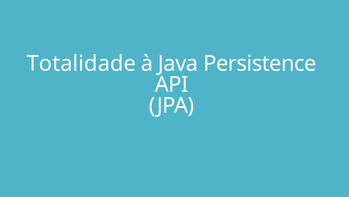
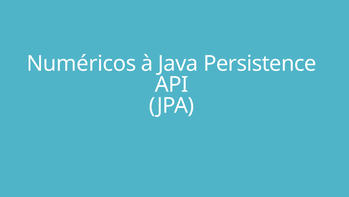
Totalidade: Totalidade -> Numéricos
